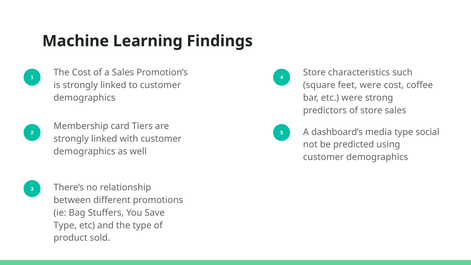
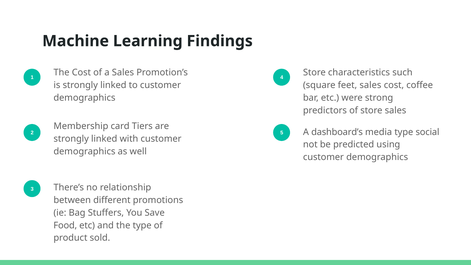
feet were: were -> sales
Type at (65, 225): Type -> Food
